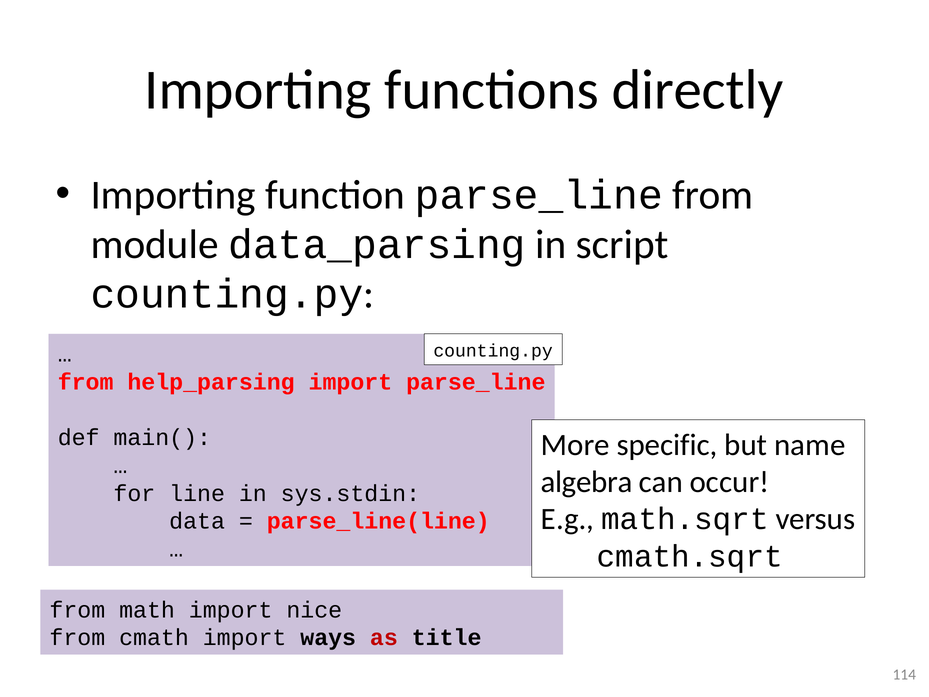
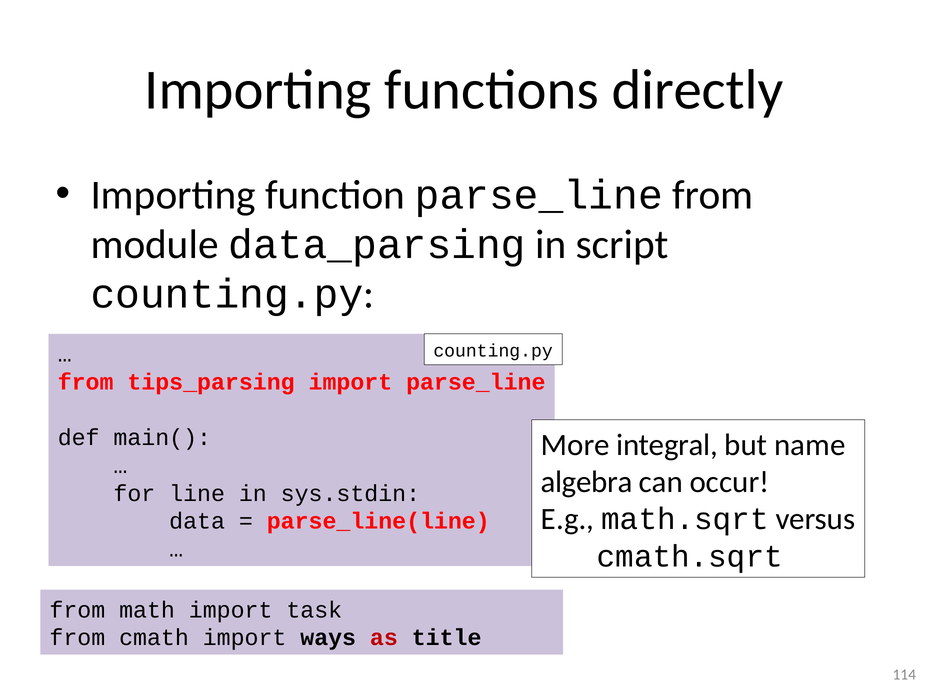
help_parsing: help_parsing -> tips_parsing
specific: specific -> integral
nice: nice -> task
